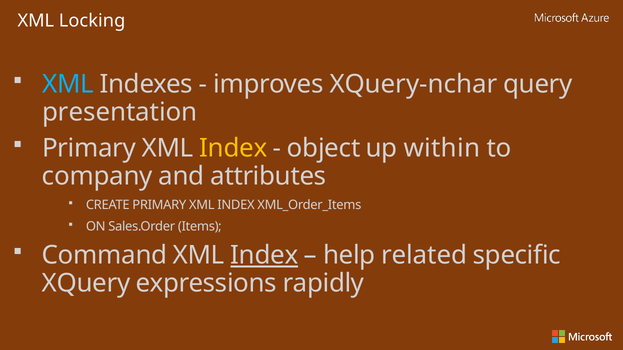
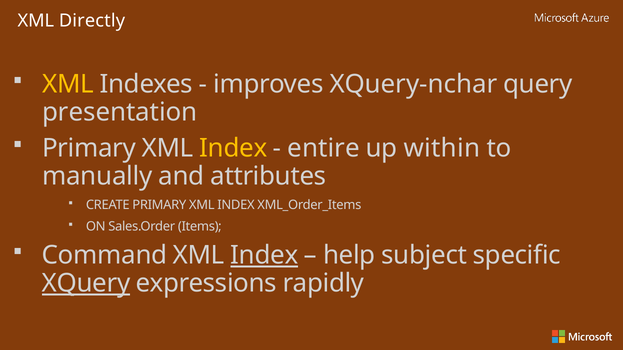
Locking: Locking -> Directly
XML at (68, 84) colour: light blue -> yellow
object: object -> entire
company: company -> manually
related: related -> subject
XQuery underline: none -> present
